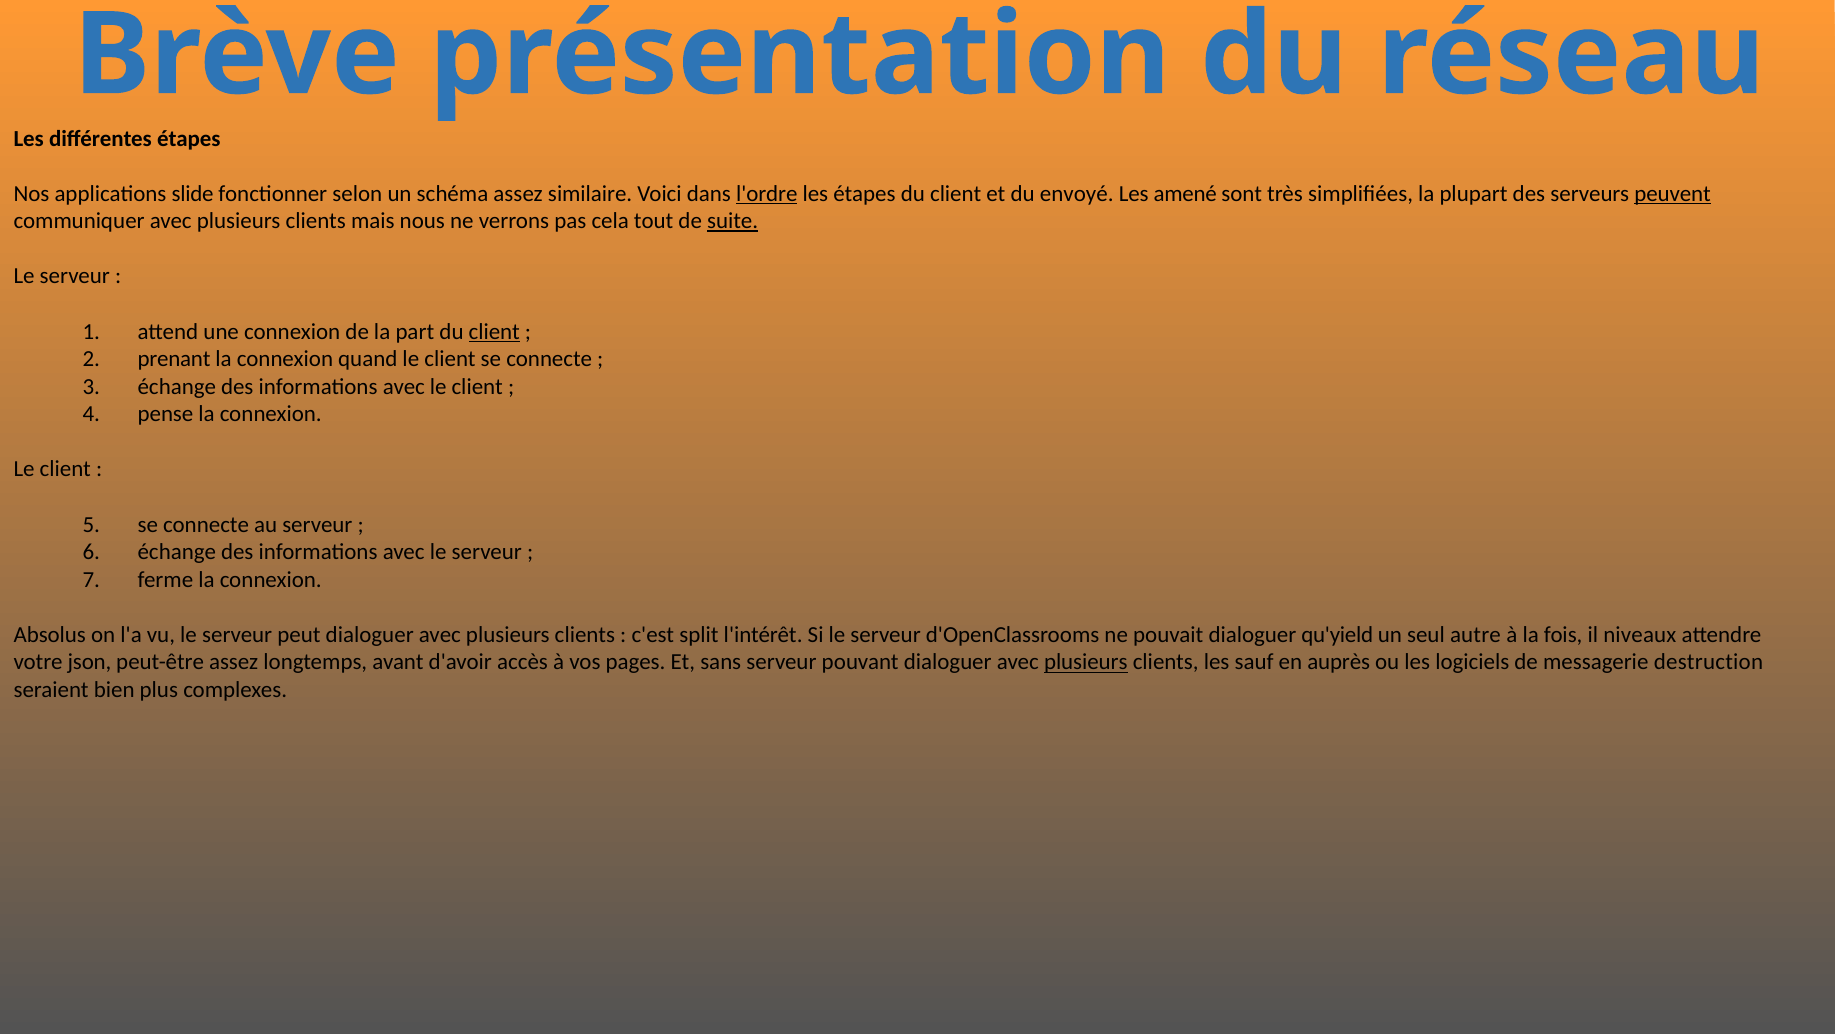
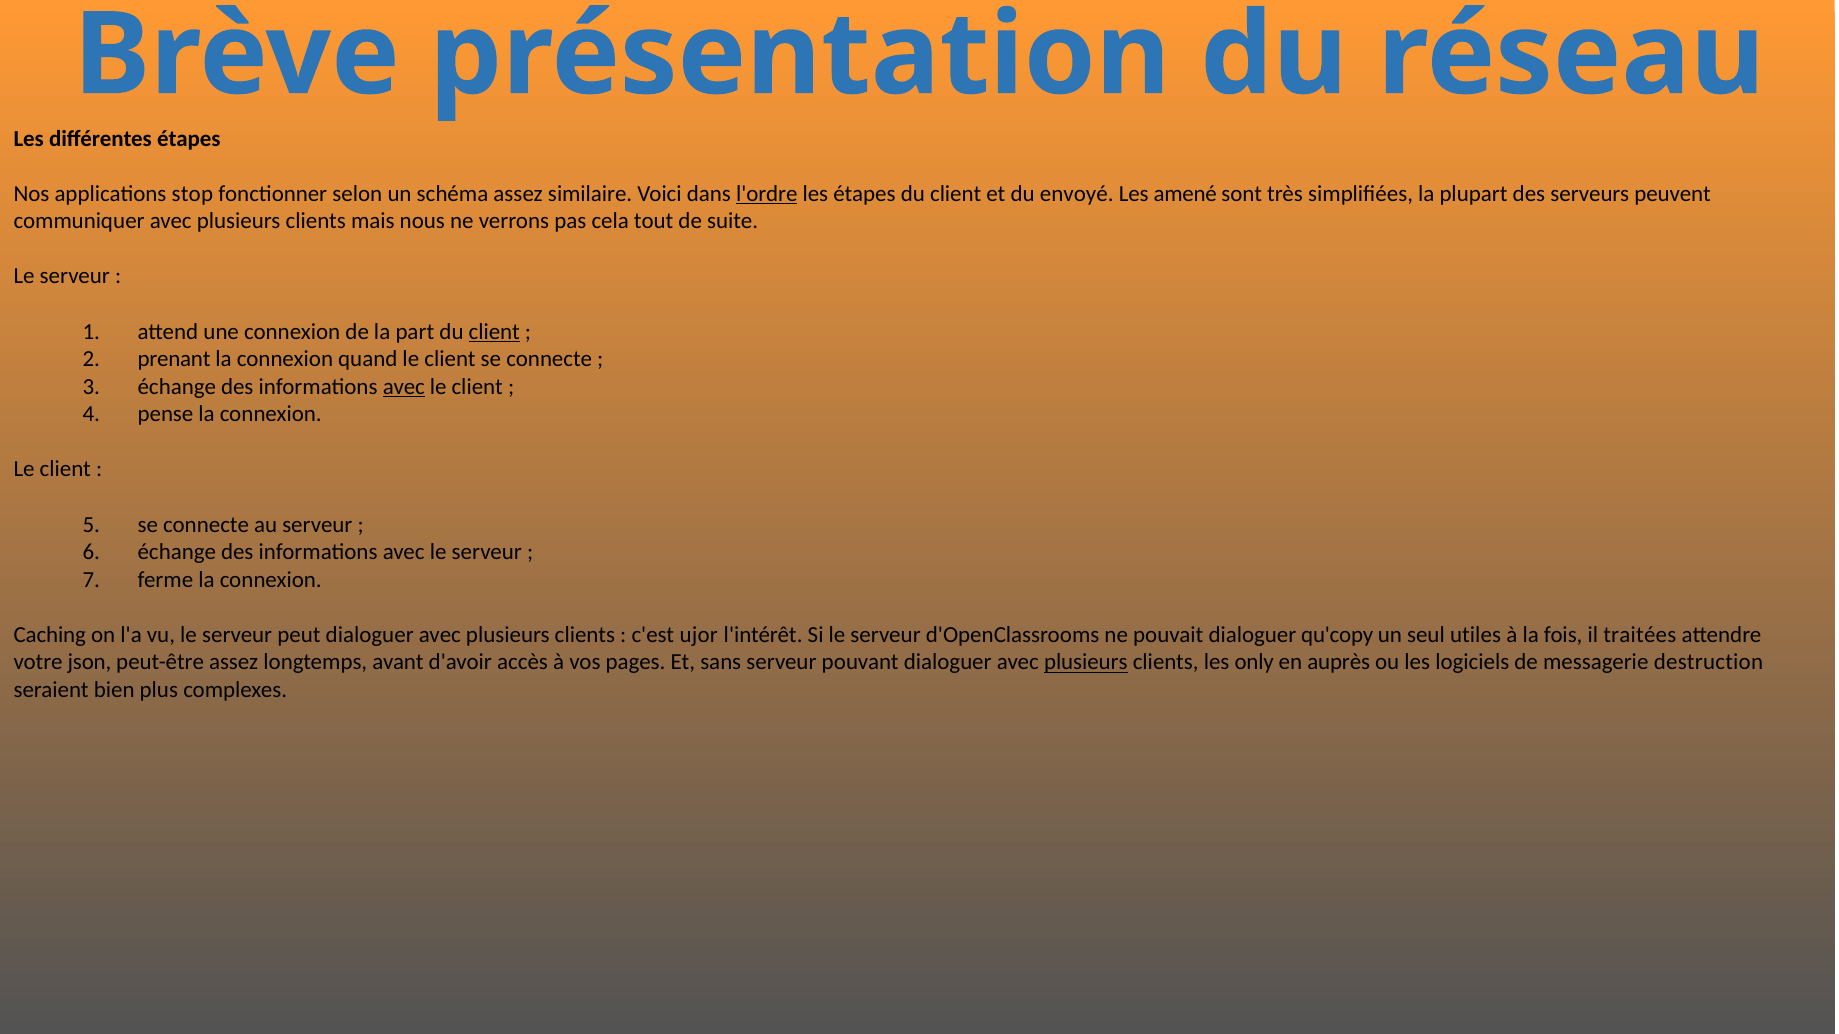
slide: slide -> stop
peuvent underline: present -> none
suite underline: present -> none
avec at (404, 387) underline: none -> present
Absolus: Absolus -> Caching
split: split -> ujor
qu'yield: qu'yield -> qu'copy
autre: autre -> utiles
niveaux: niveaux -> traitées
sauf: sauf -> only
